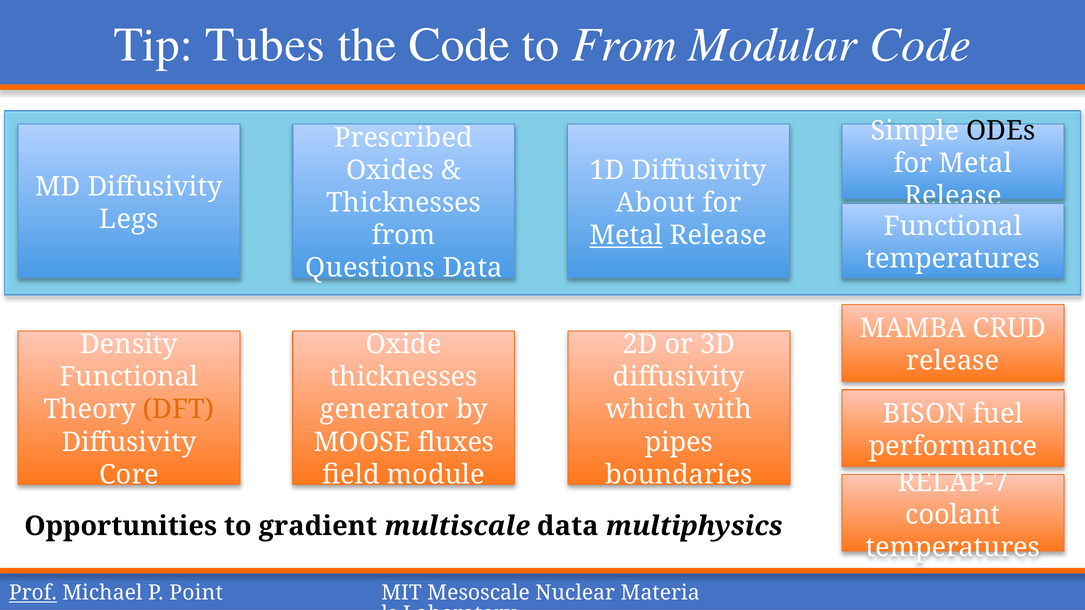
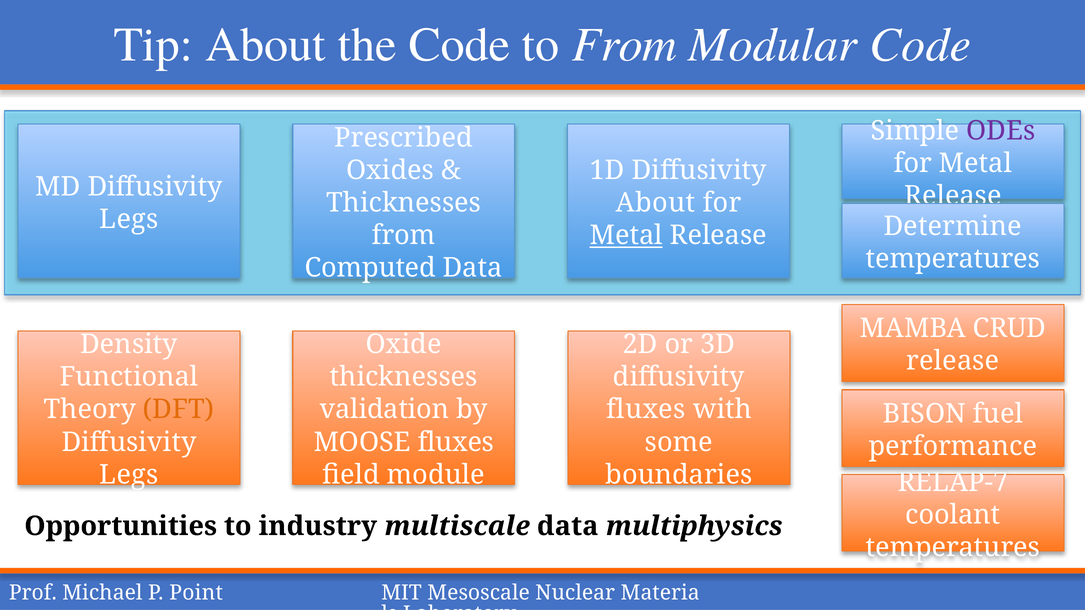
Tip Tubes: Tubes -> About
ODEs colour: black -> purple
Functional at (953, 226): Functional -> Determine
Questions: Questions -> Computed
generator: generator -> validation
which at (646, 410): which -> fluxes
pipes: pipes -> some
Core at (129, 475): Core -> Legs
gradient: gradient -> industry
Prof underline: present -> none
